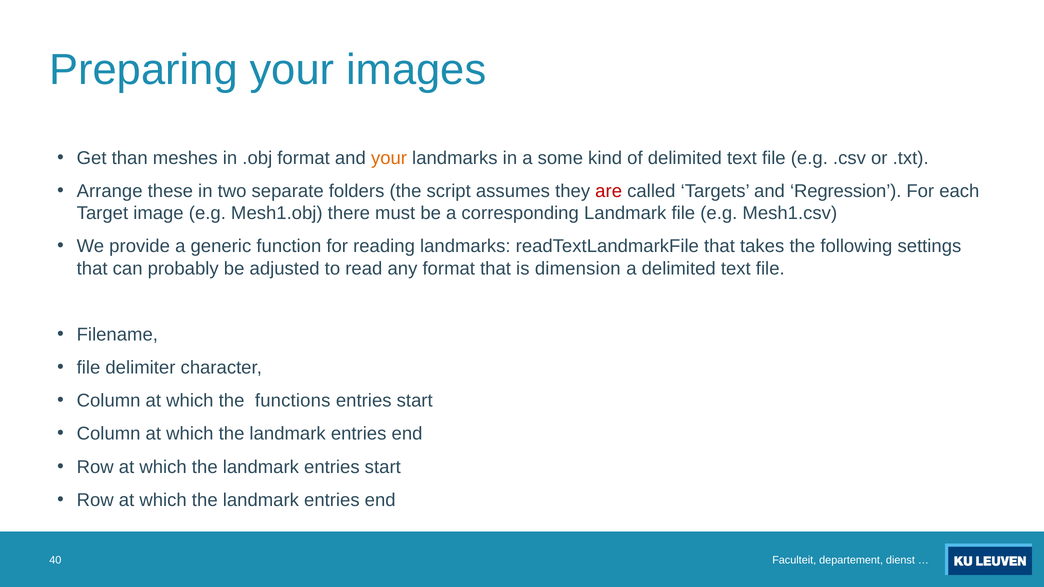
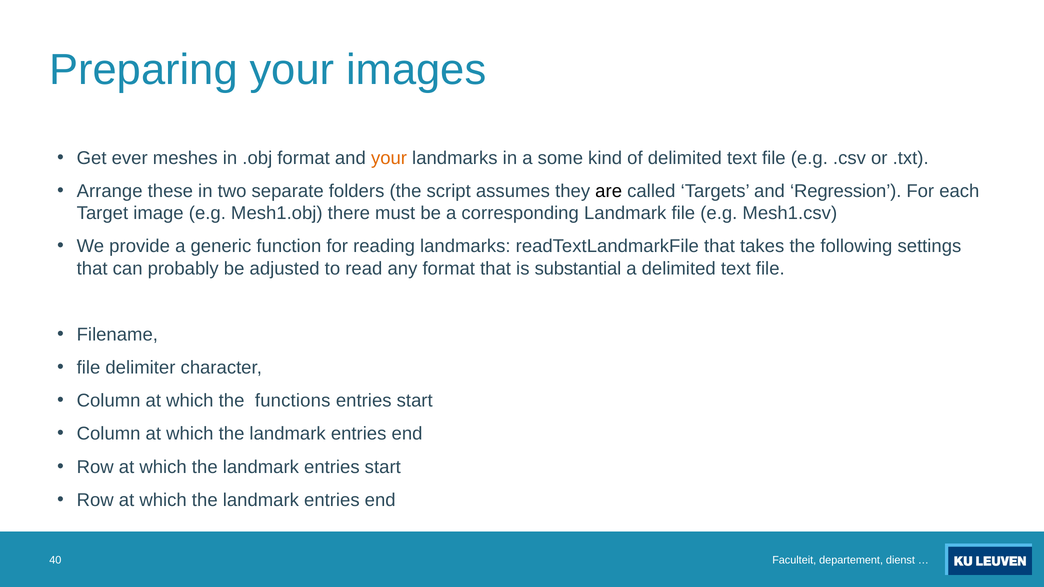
than: than -> ever
are colour: red -> black
dimension: dimension -> substantial
